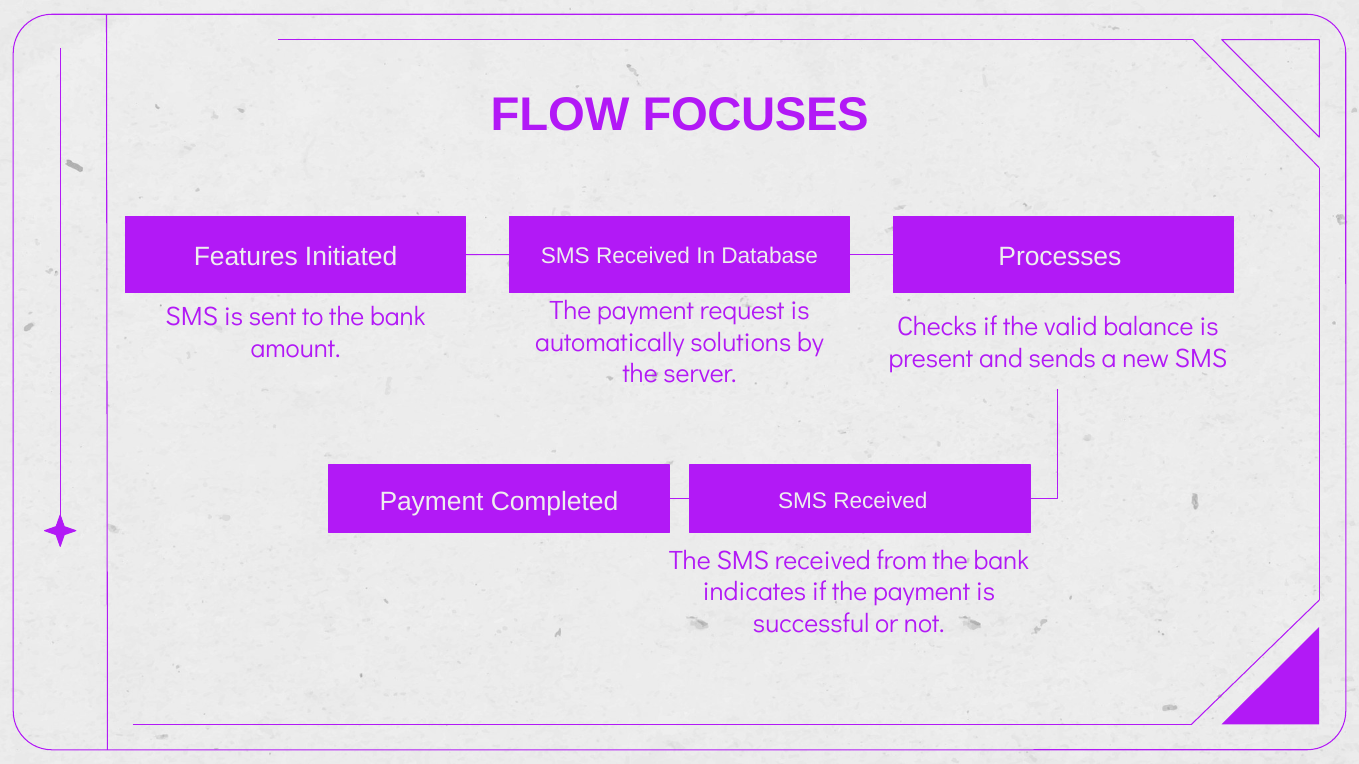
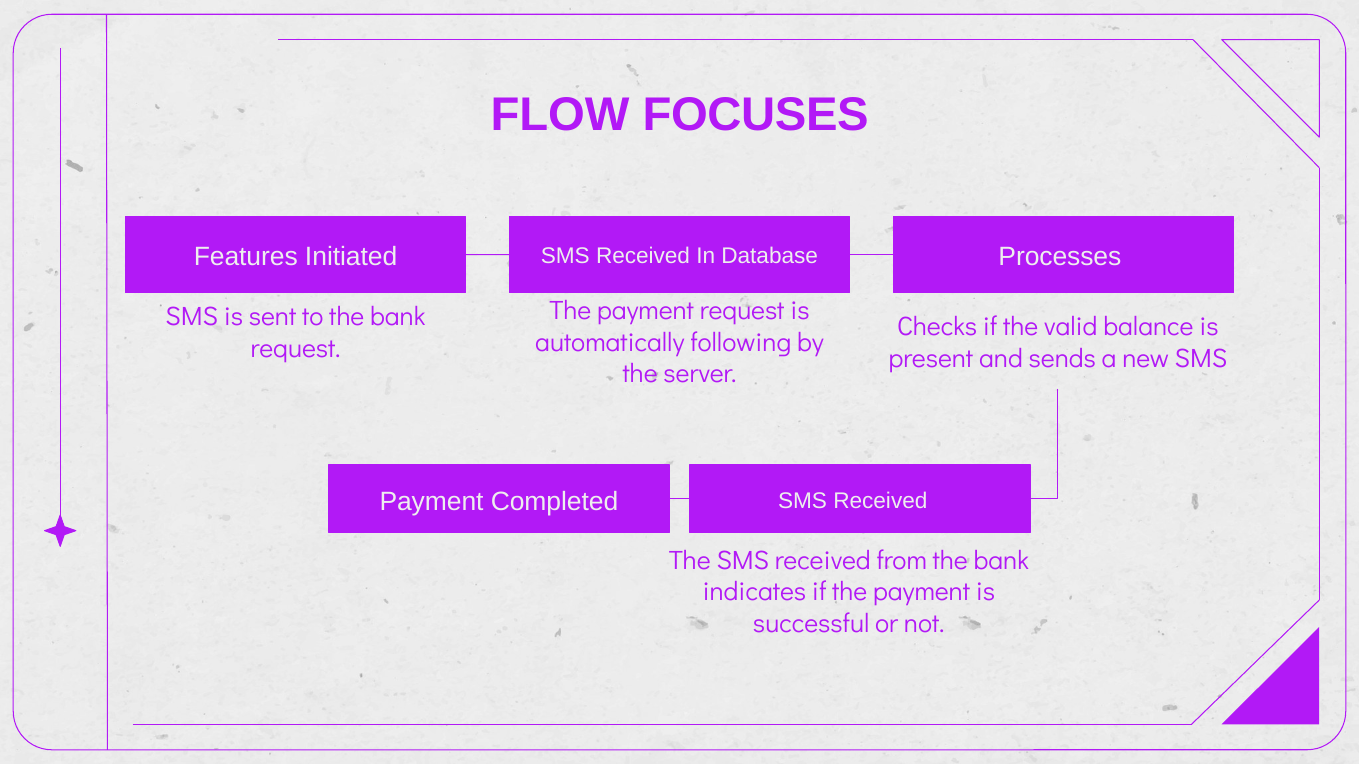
solutions: solutions -> following
amount at (296, 349): amount -> request
